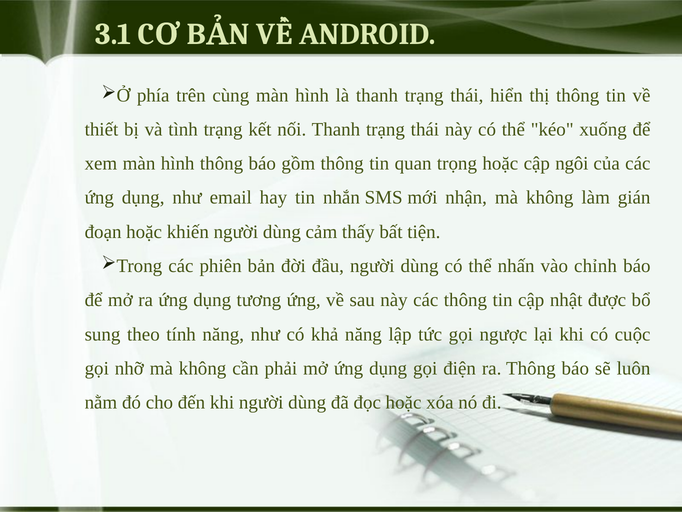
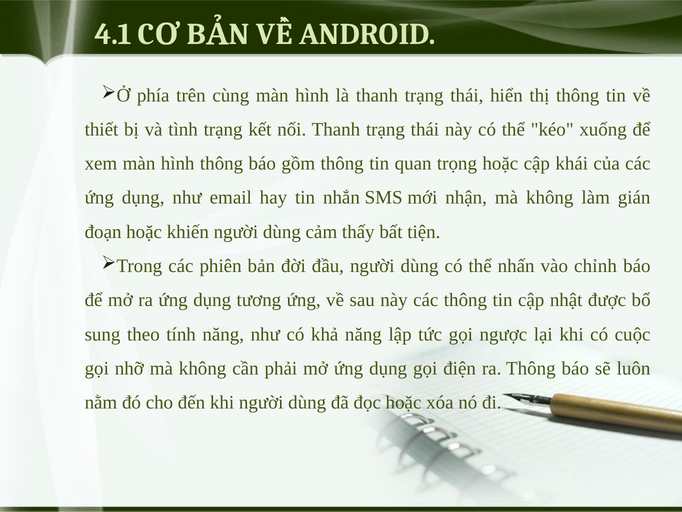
3.1: 3.1 -> 4.1
ngôi: ngôi -> khái
